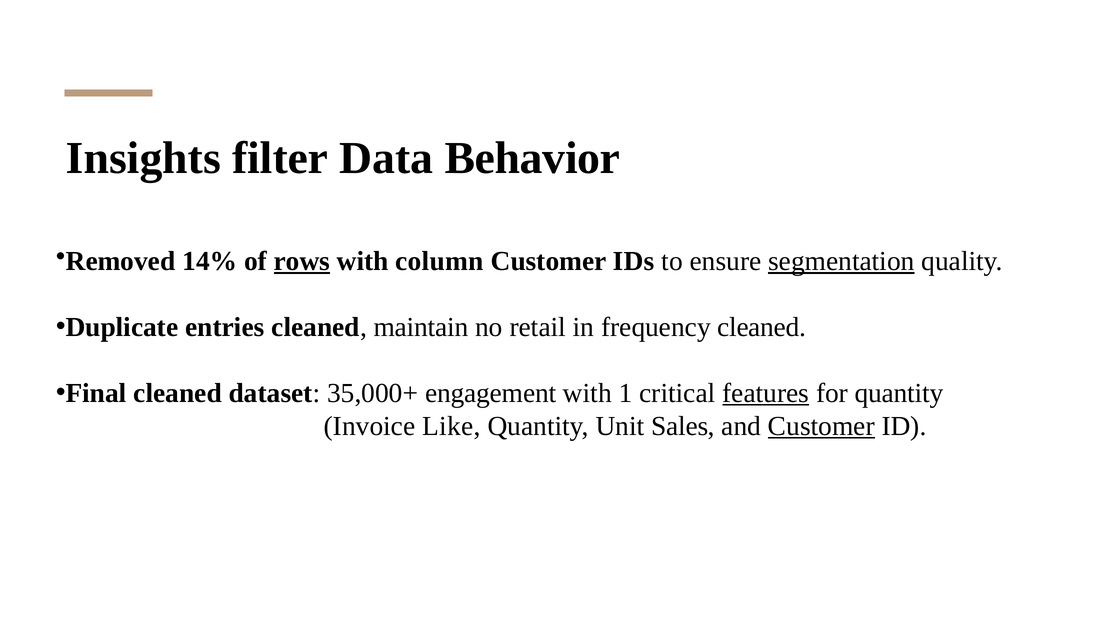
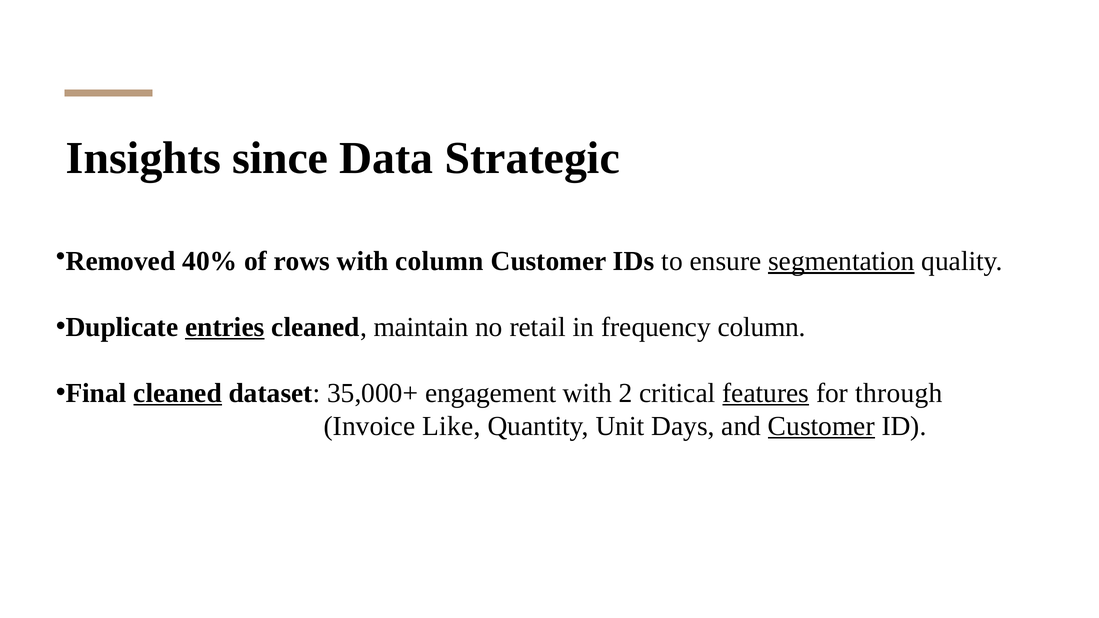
filter: filter -> since
Behavior: Behavior -> Strategic
14%: 14% -> 40%
rows underline: present -> none
entries underline: none -> present
frequency cleaned: cleaned -> column
cleaned at (178, 393) underline: none -> present
1: 1 -> 2
for quantity: quantity -> through
Sales: Sales -> Days
